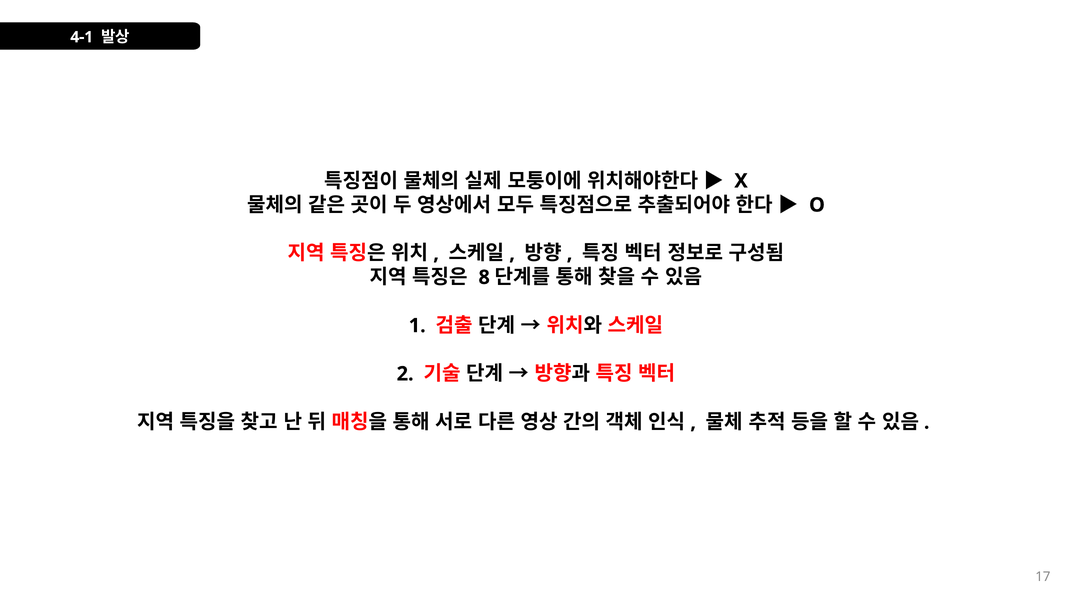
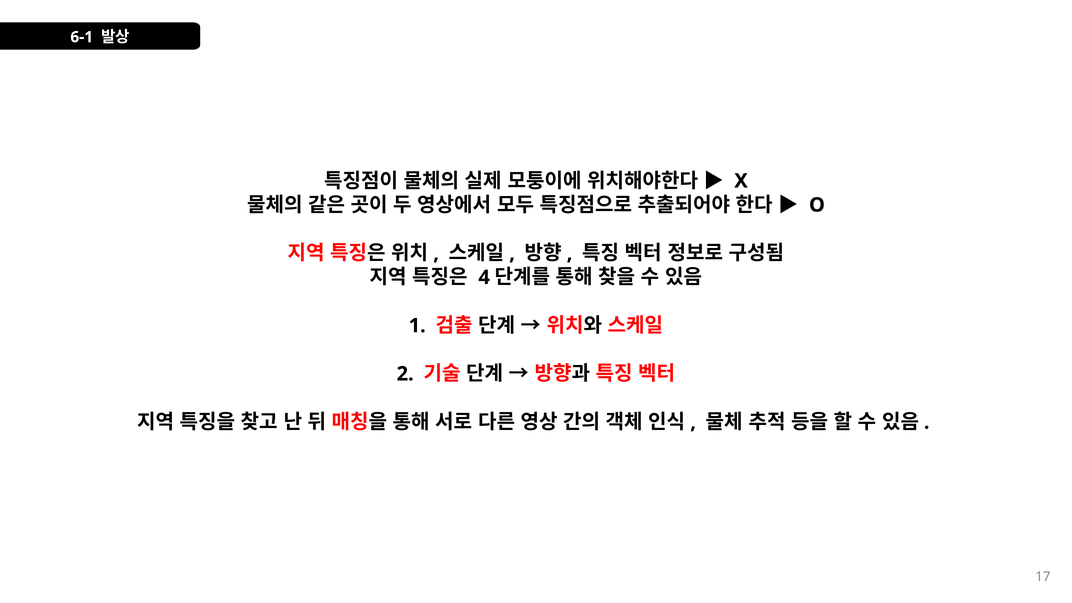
4-1: 4-1 -> 6-1
8: 8 -> 4
